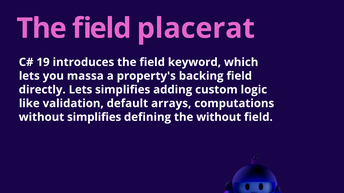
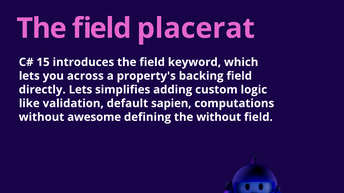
19: 19 -> 15
massa: massa -> across
arrays: arrays -> sapien
without simplifies: simplifies -> awesome
